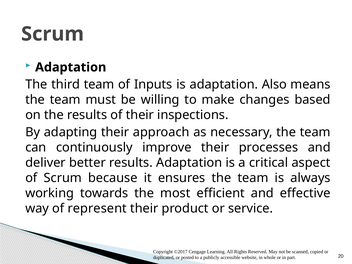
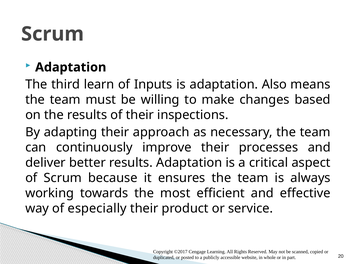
third team: team -> learn
represent: represent -> especially
